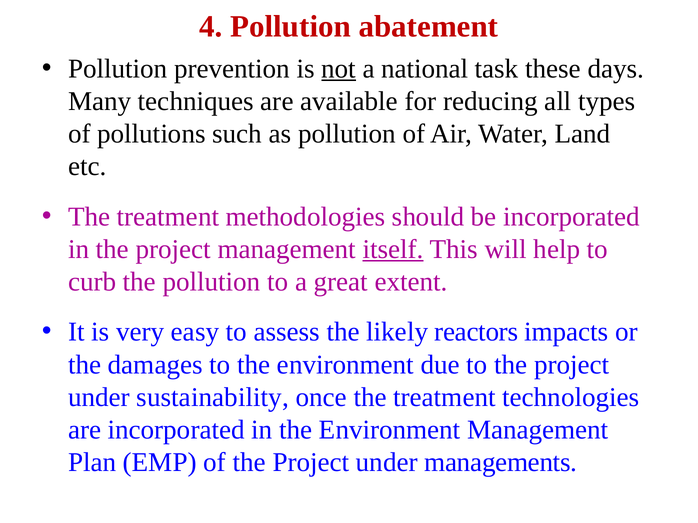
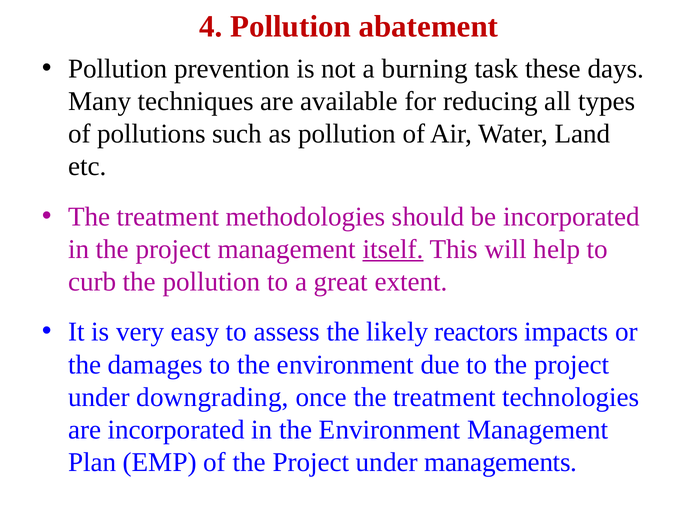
not underline: present -> none
national: national -> burning
sustainability: sustainability -> downgrading
